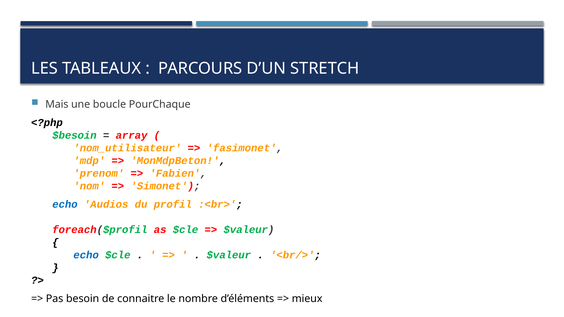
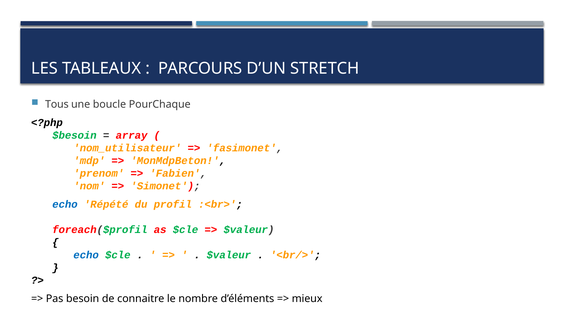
Mais: Mais -> Tous
Audios: Audios -> Répété
